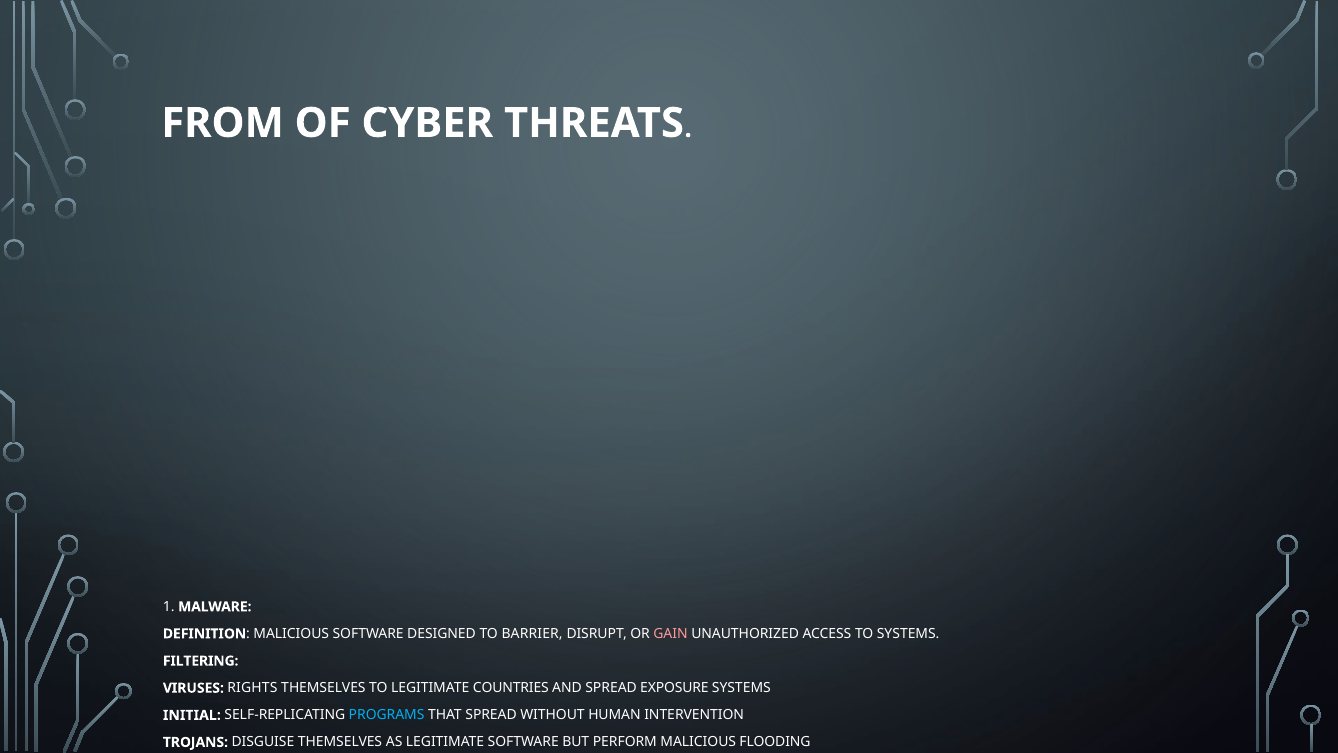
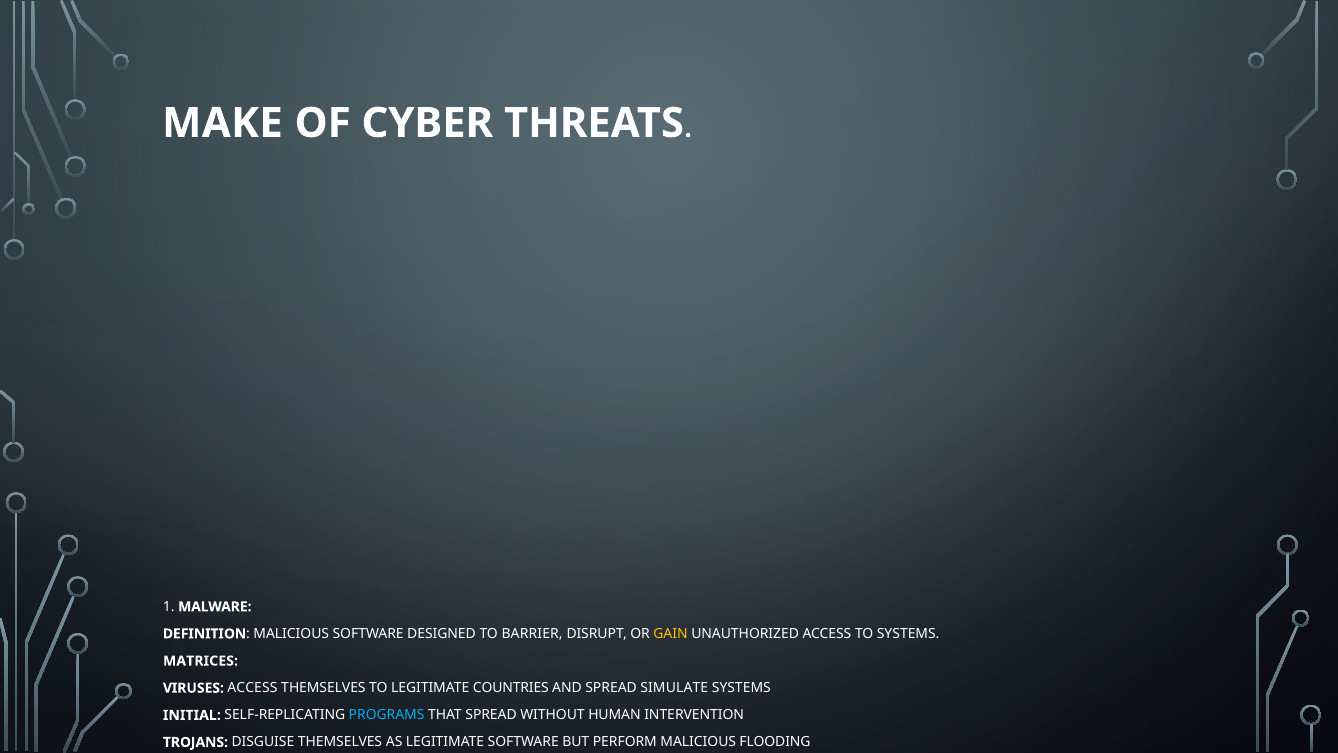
FROM: FROM -> MAKE
GAIN colour: pink -> yellow
FILTERING: FILTERING -> MATRICES
VIRUSES RIGHTS: RIGHTS -> ACCESS
EXPOSURE: EXPOSURE -> SIMULATE
